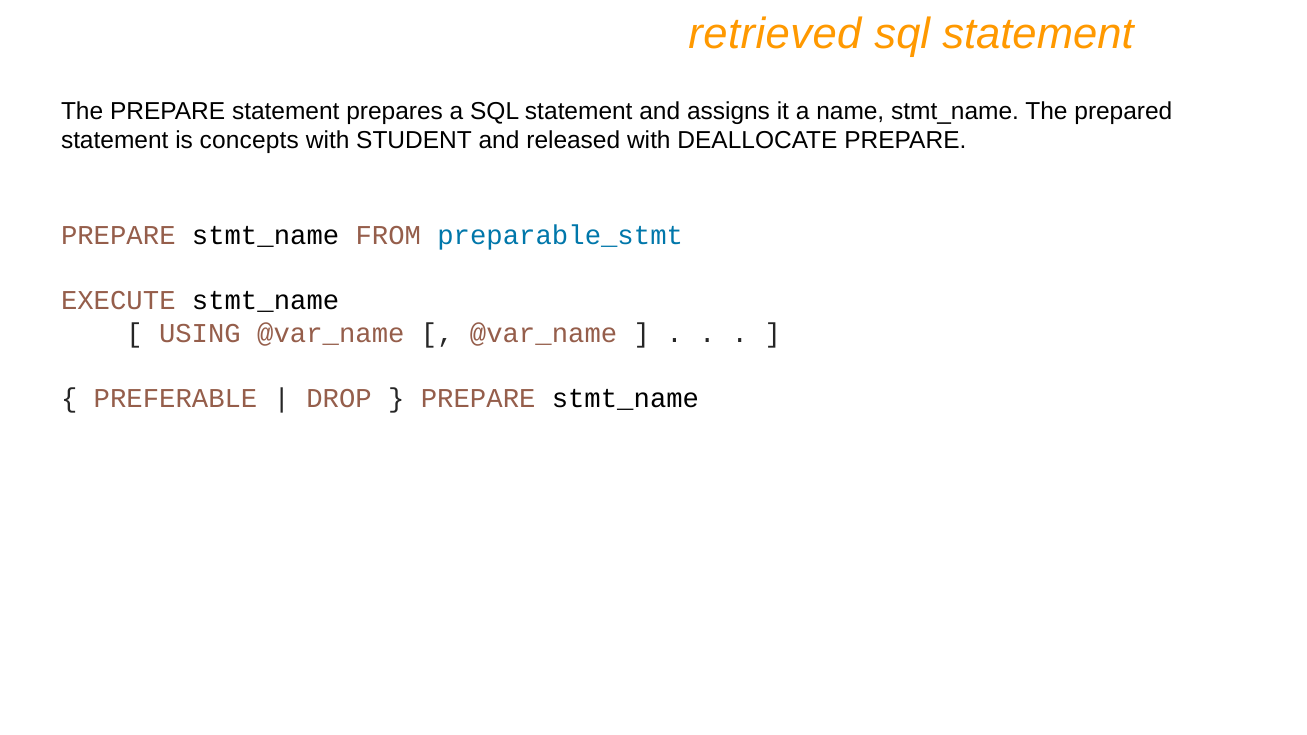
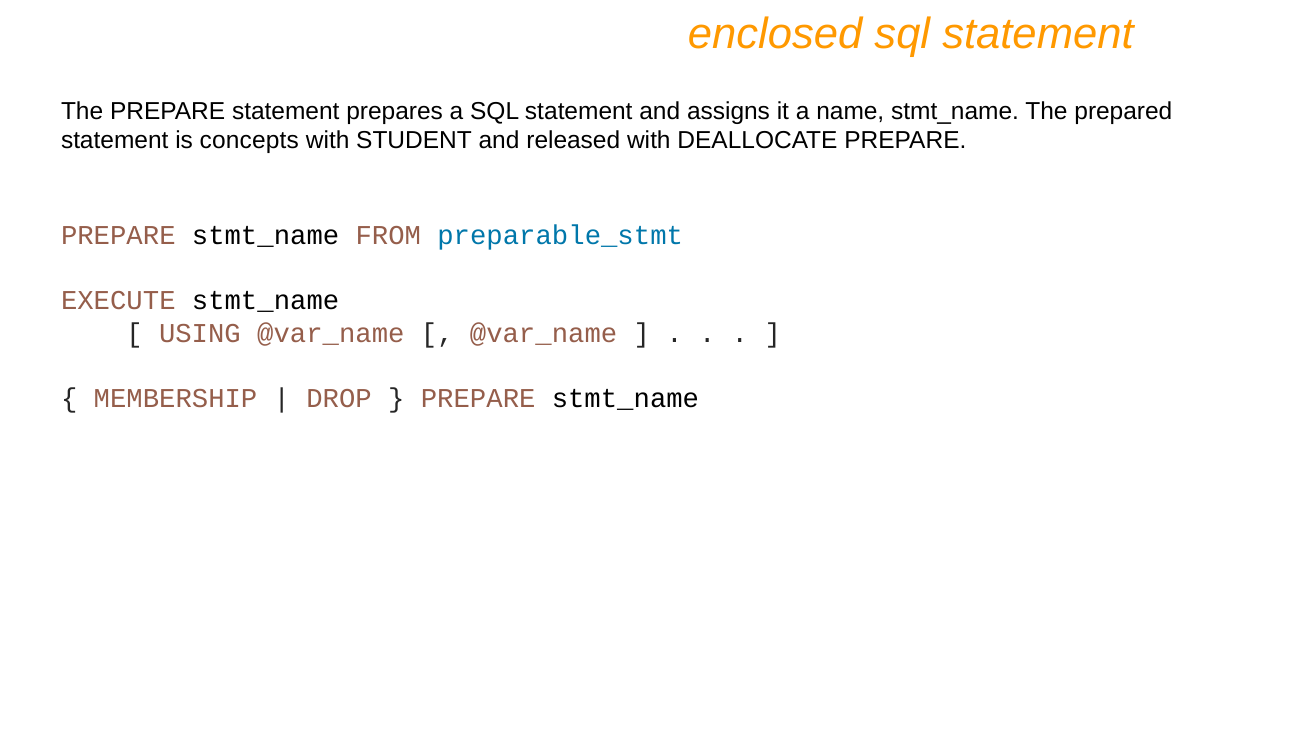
retrieved: retrieved -> enclosed
PREFERABLE: PREFERABLE -> MEMBERSHIP
